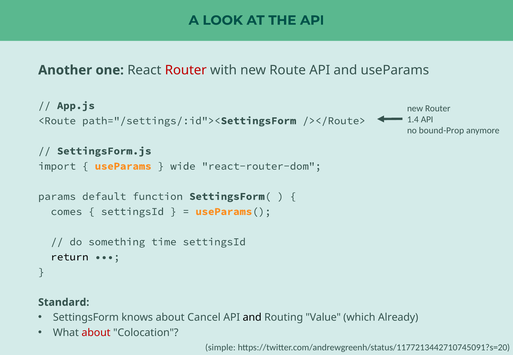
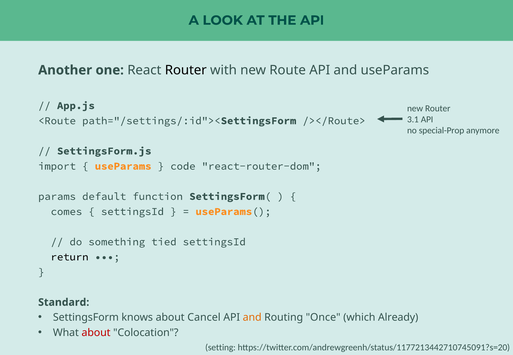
Router at (186, 70) colour: red -> black
1.4: 1.4 -> 3.1
bound-Prop: bound-Prop -> special-Prop
wide: wide -> code
time: time -> tied
and at (252, 318) colour: black -> orange
Value: Value -> Once
simple: simple -> setting
